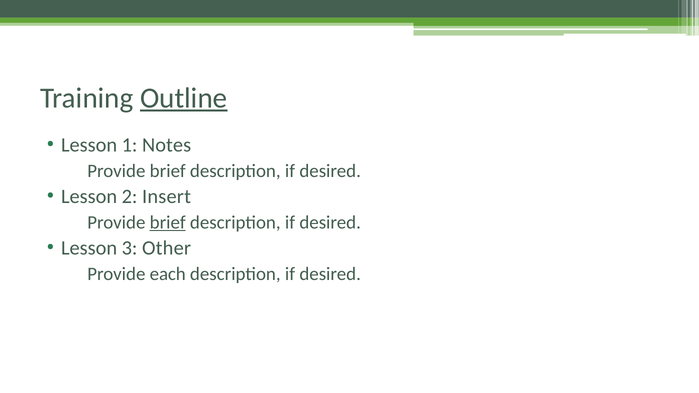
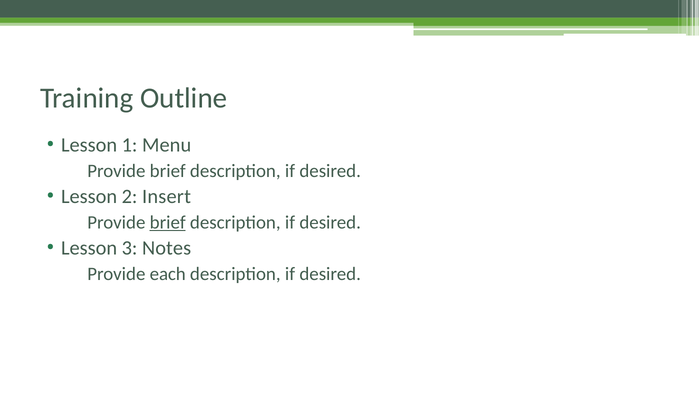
Outline underline: present -> none
Notes: Notes -> Menu
Other: Other -> Notes
